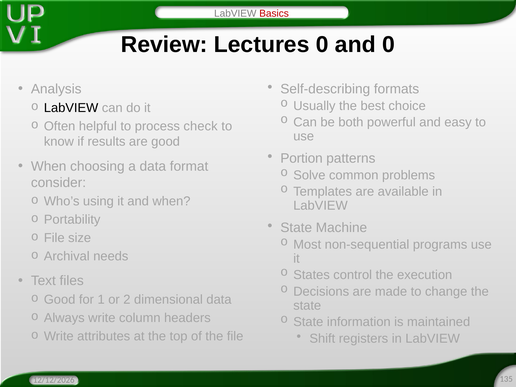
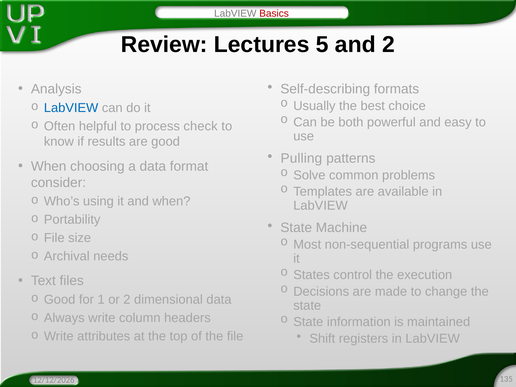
Lectures 0: 0 -> 5
and 0: 0 -> 2
LabVIEW at (71, 108) colour: black -> blue
Portion: Portion -> Pulling
